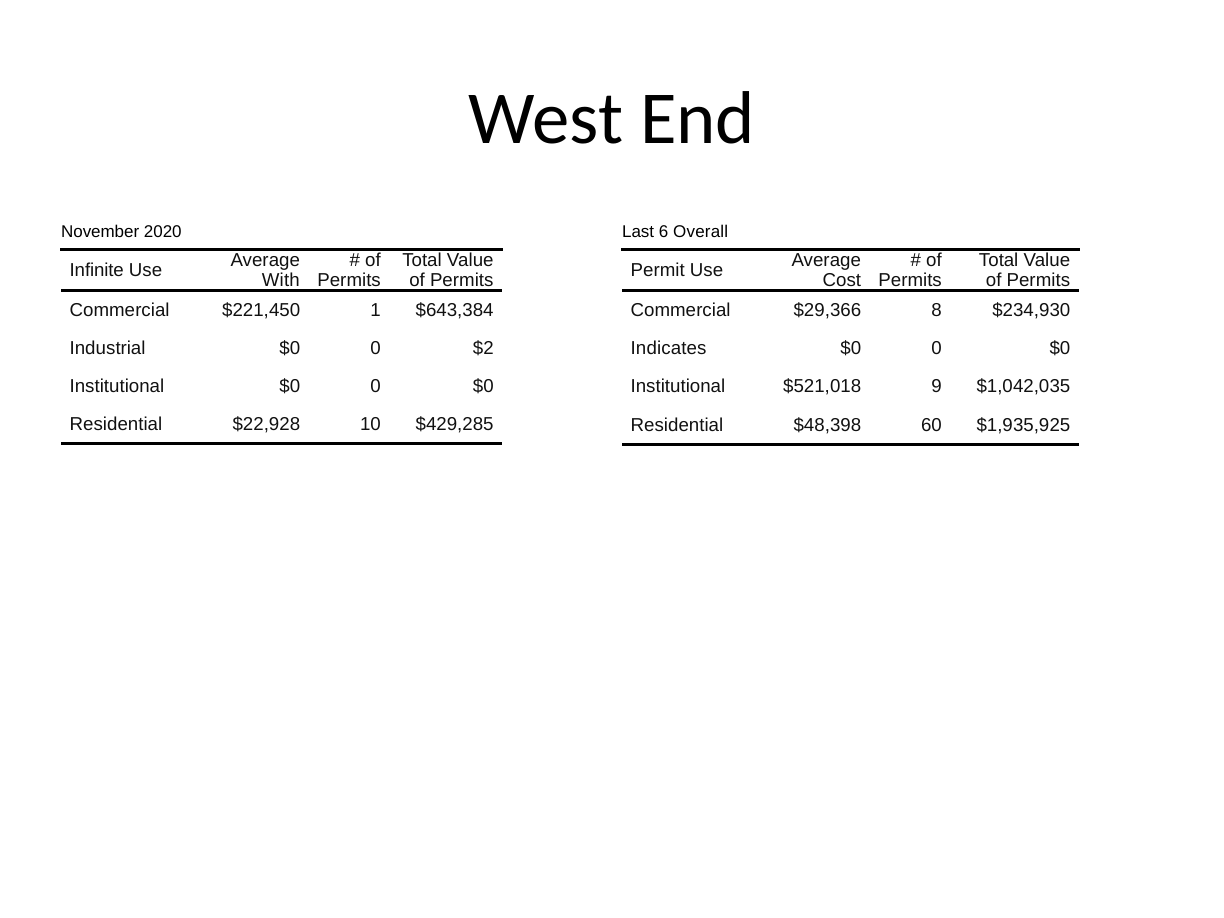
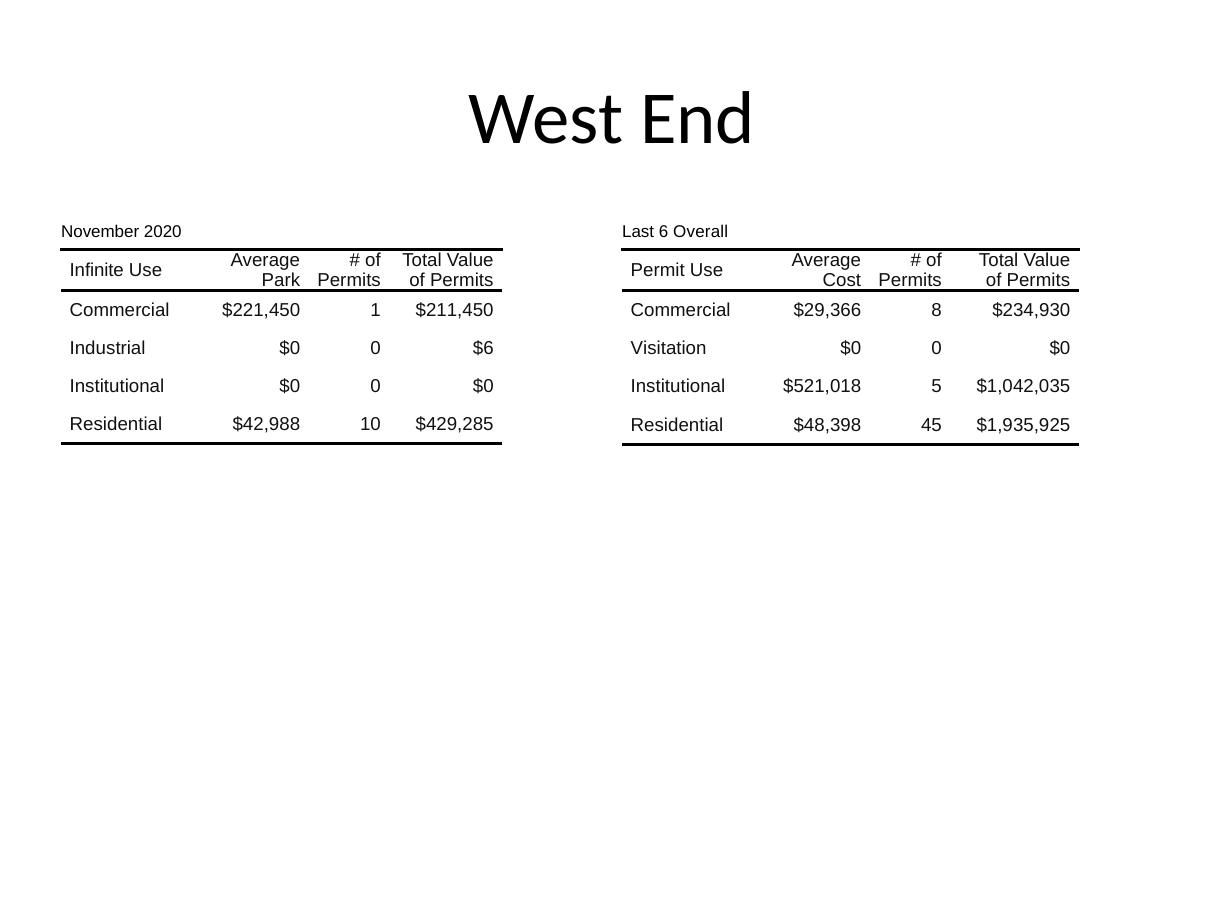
With: With -> Park
$643,384: $643,384 -> $211,450
$2: $2 -> $6
Indicates: Indicates -> Visitation
9: 9 -> 5
$22,928: $22,928 -> $42,988
60: 60 -> 45
